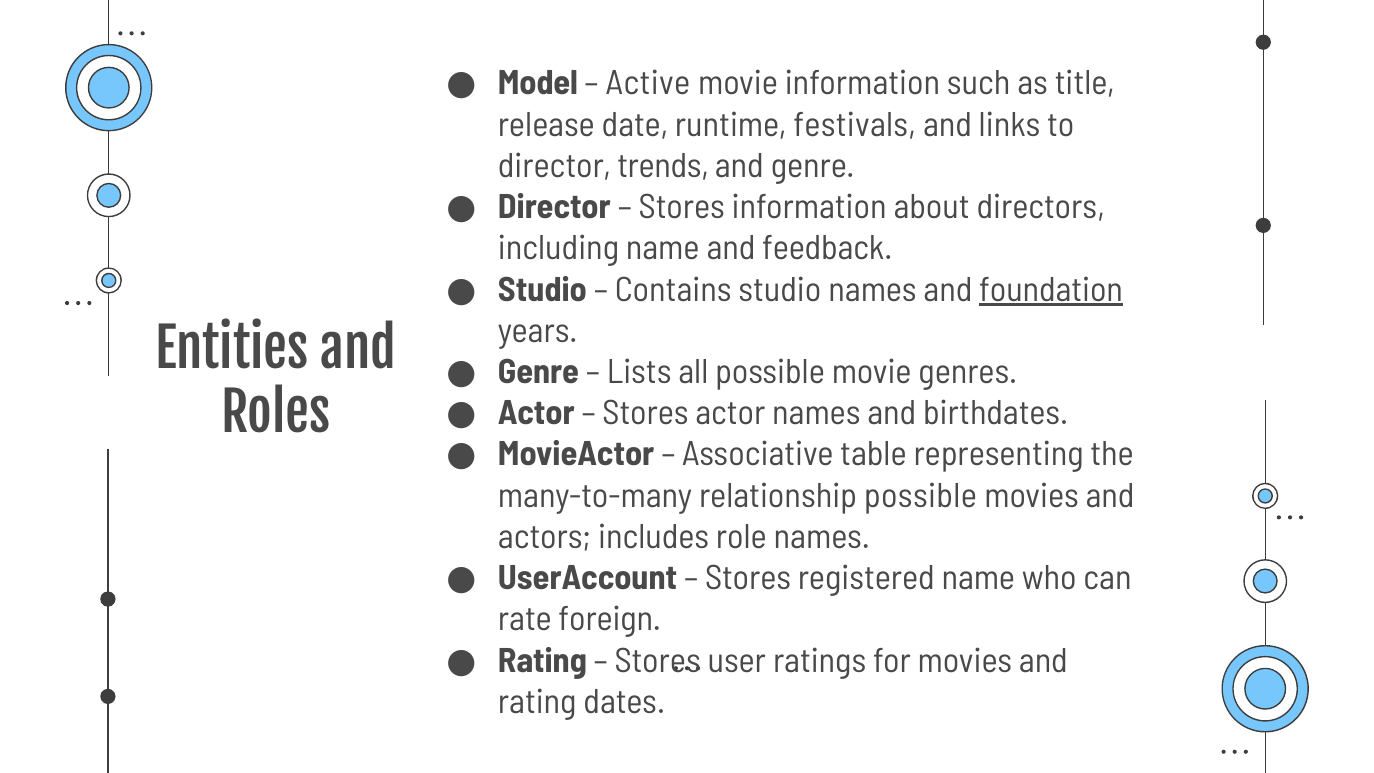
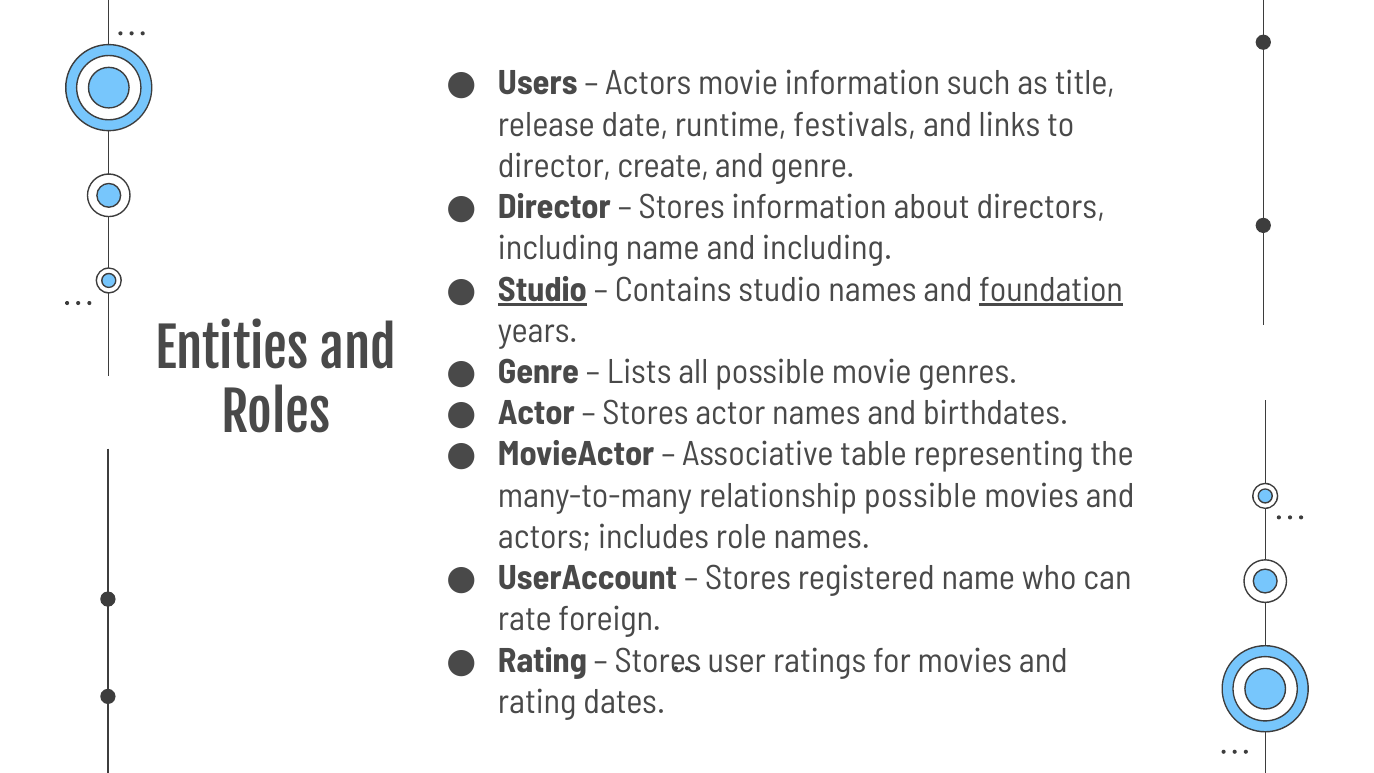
Model: Model -> Users
Active at (648, 84): Active -> Actors
trends: trends -> create
and feedback: feedback -> including
Studio at (542, 290) underline: none -> present
